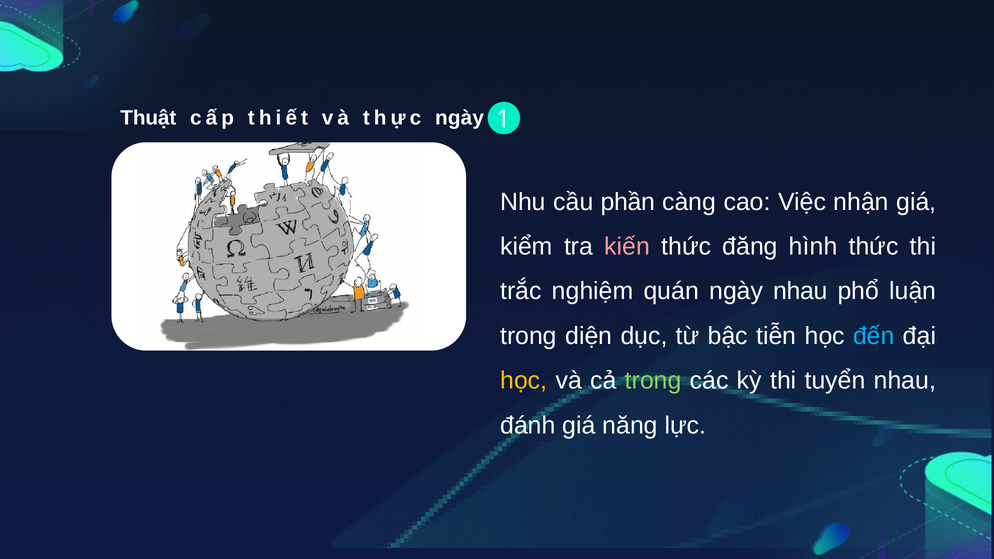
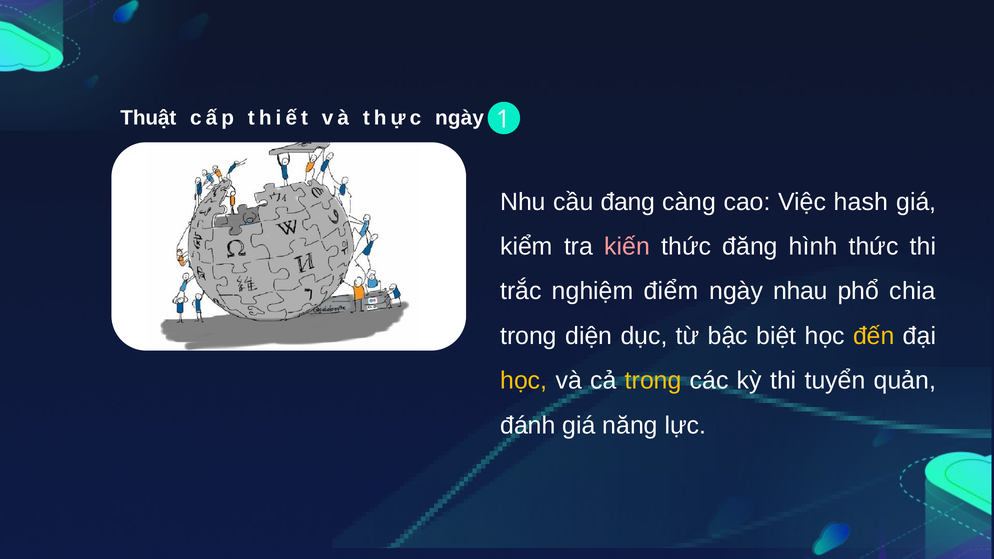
phần: phần -> đang
nhận: nhận -> hash
quán: quán -> điểm
luận: luận -> chia
tiễn: tiễn -> biệt
đến colour: light blue -> yellow
trong at (653, 381) colour: light green -> yellow
tuyển nhau: nhau -> quản
